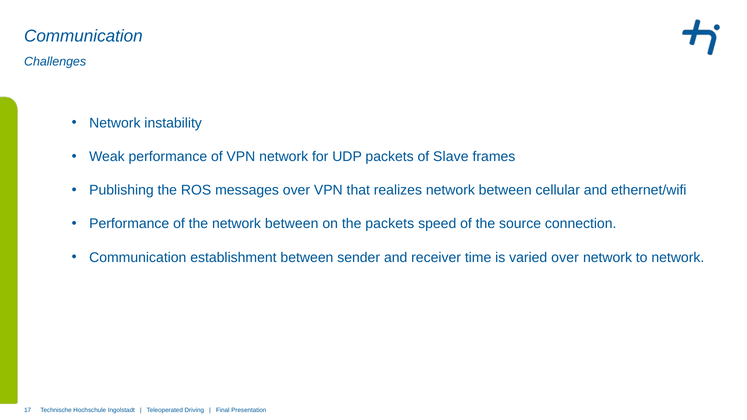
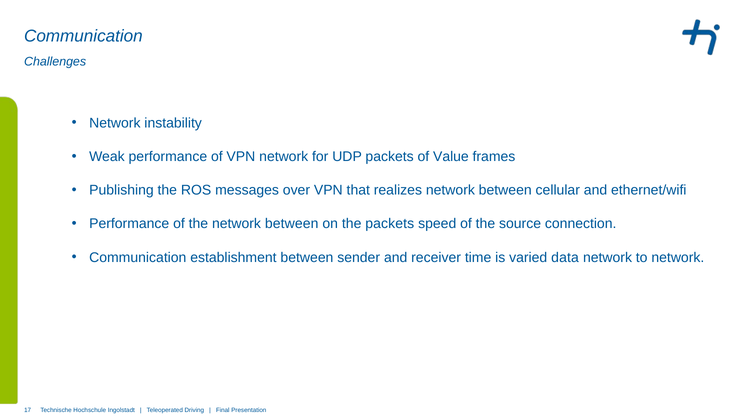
Slave: Slave -> Value
varied over: over -> data
